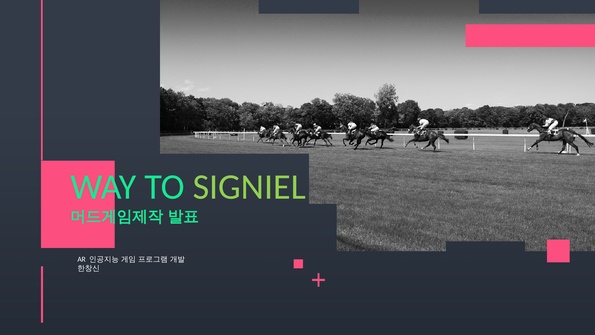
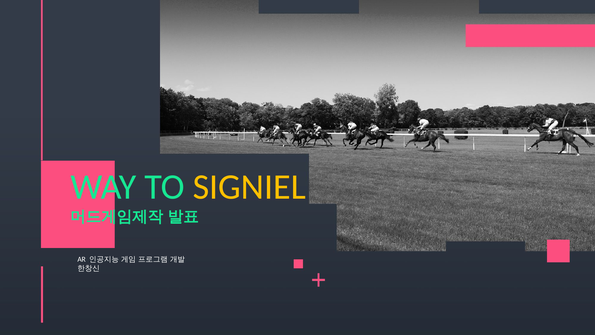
SIGNIEL colour: light green -> yellow
